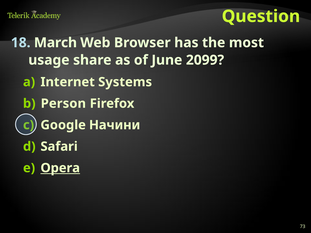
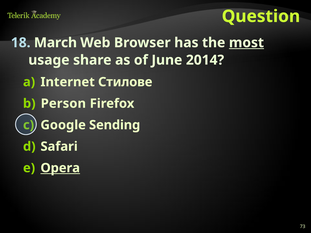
most underline: none -> present
2099: 2099 -> 2014
Systems: Systems -> Стилове
Начини: Начини -> Sending
